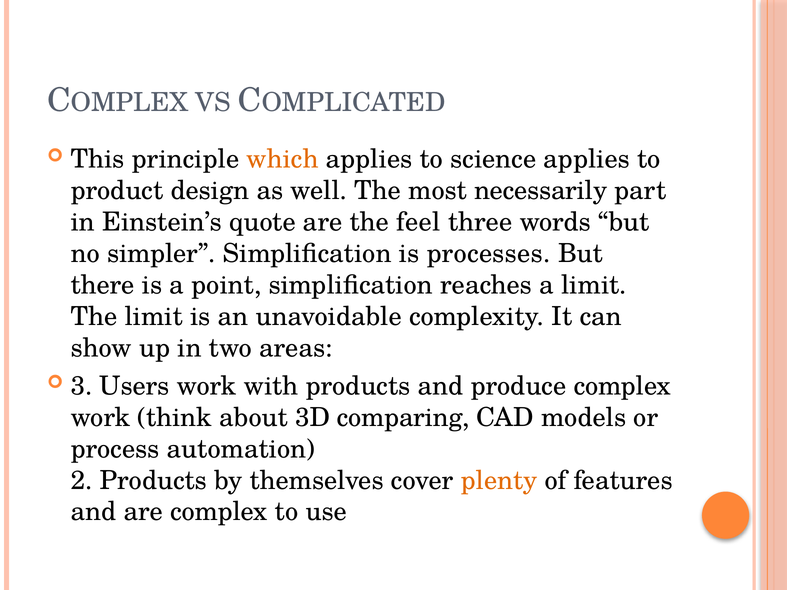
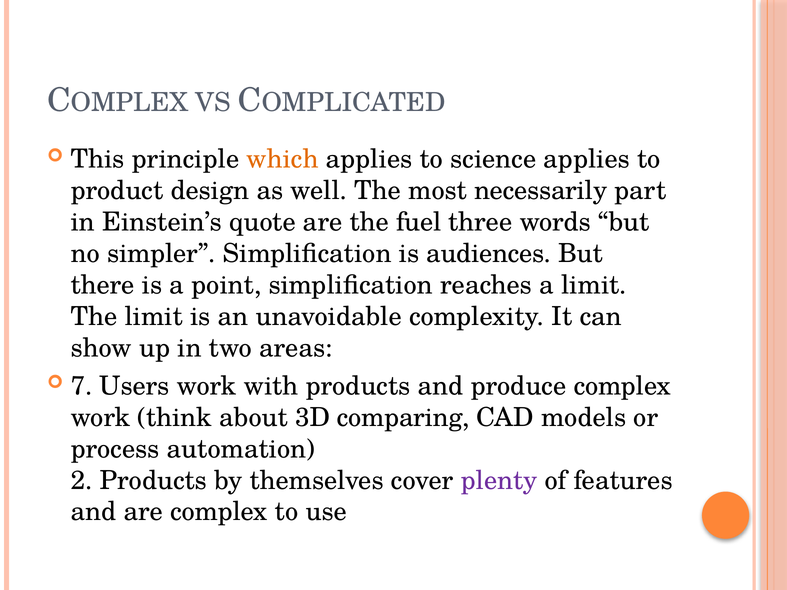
feel: feel -> fuel
processes: processes -> audiences
3: 3 -> 7
plenty colour: orange -> purple
